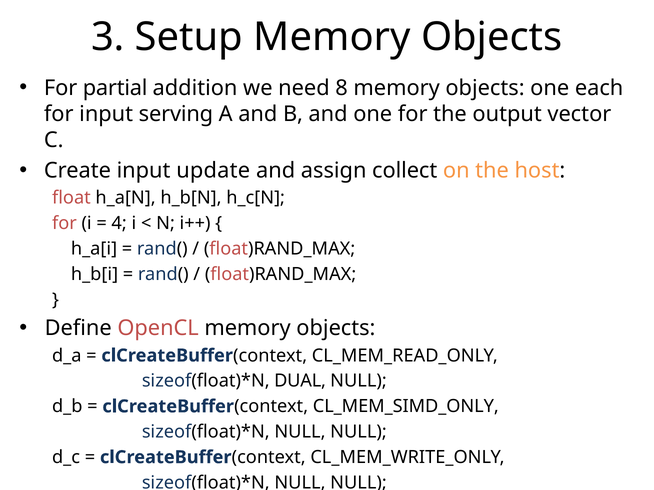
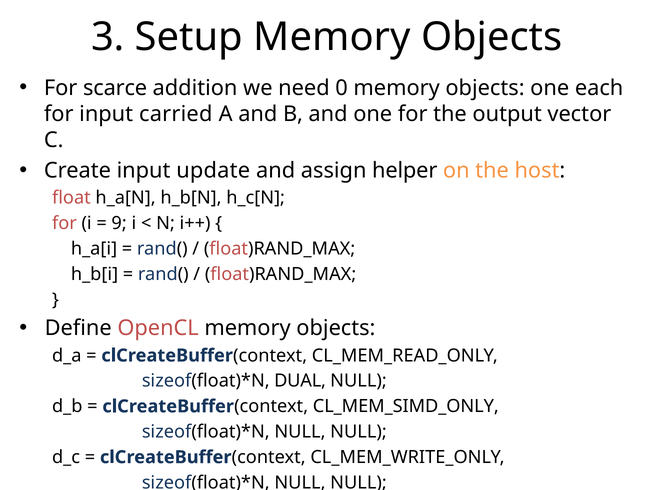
partial: partial -> scarce
8: 8 -> 0
serving: serving -> carried
collect: collect -> helper
4: 4 -> 9
